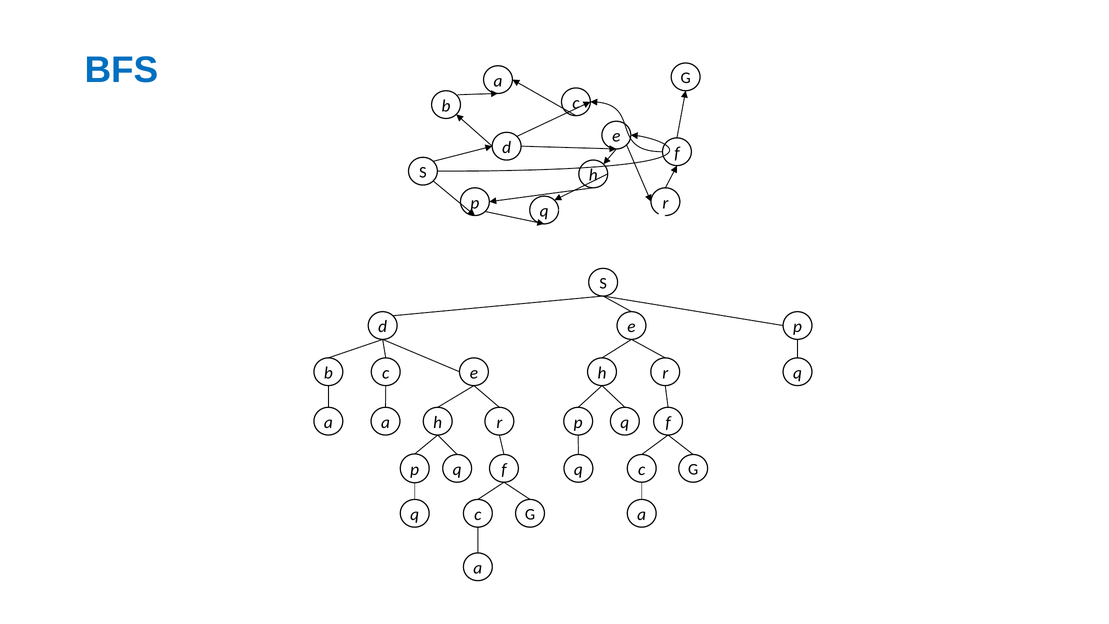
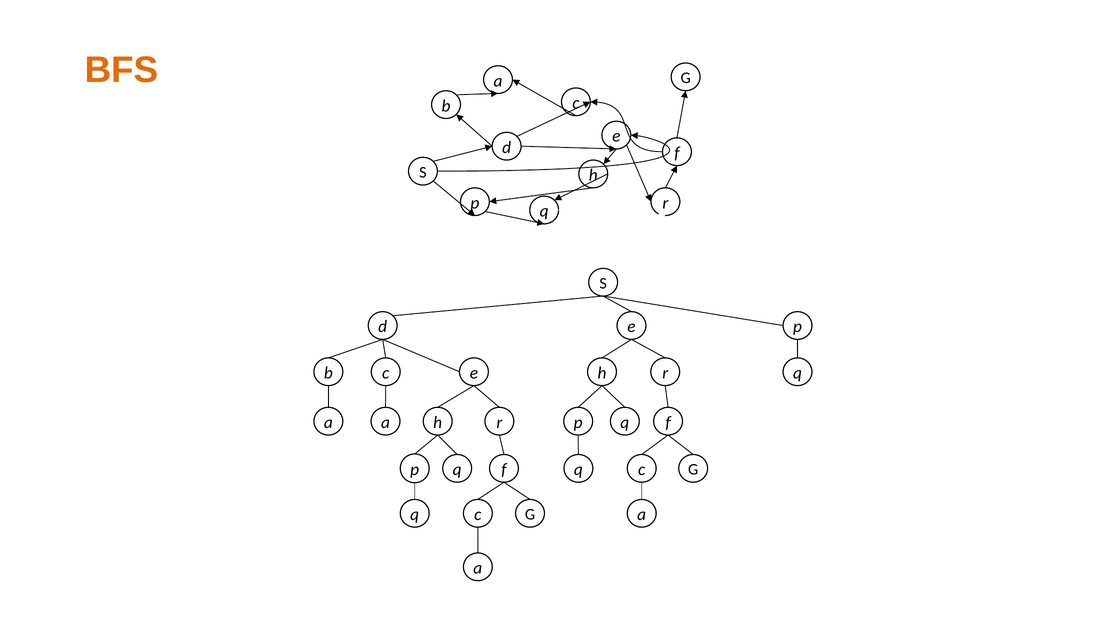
BFS colour: blue -> orange
